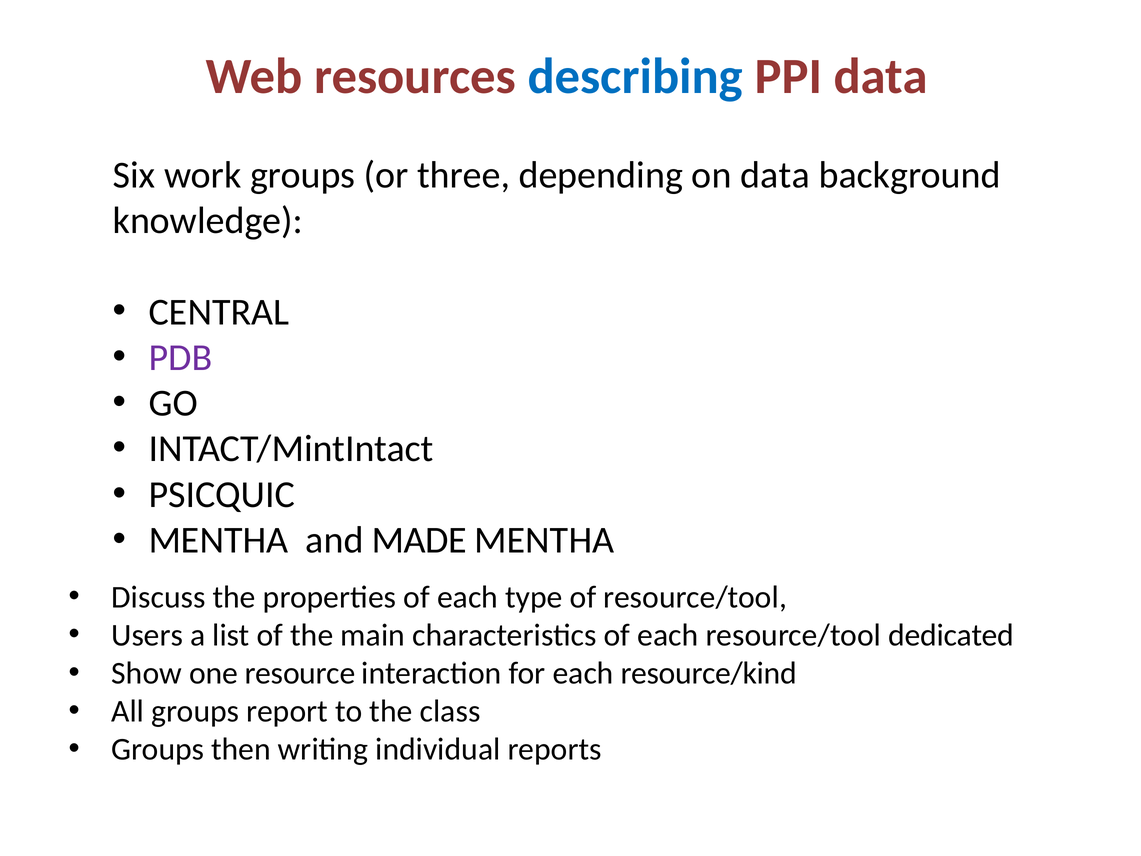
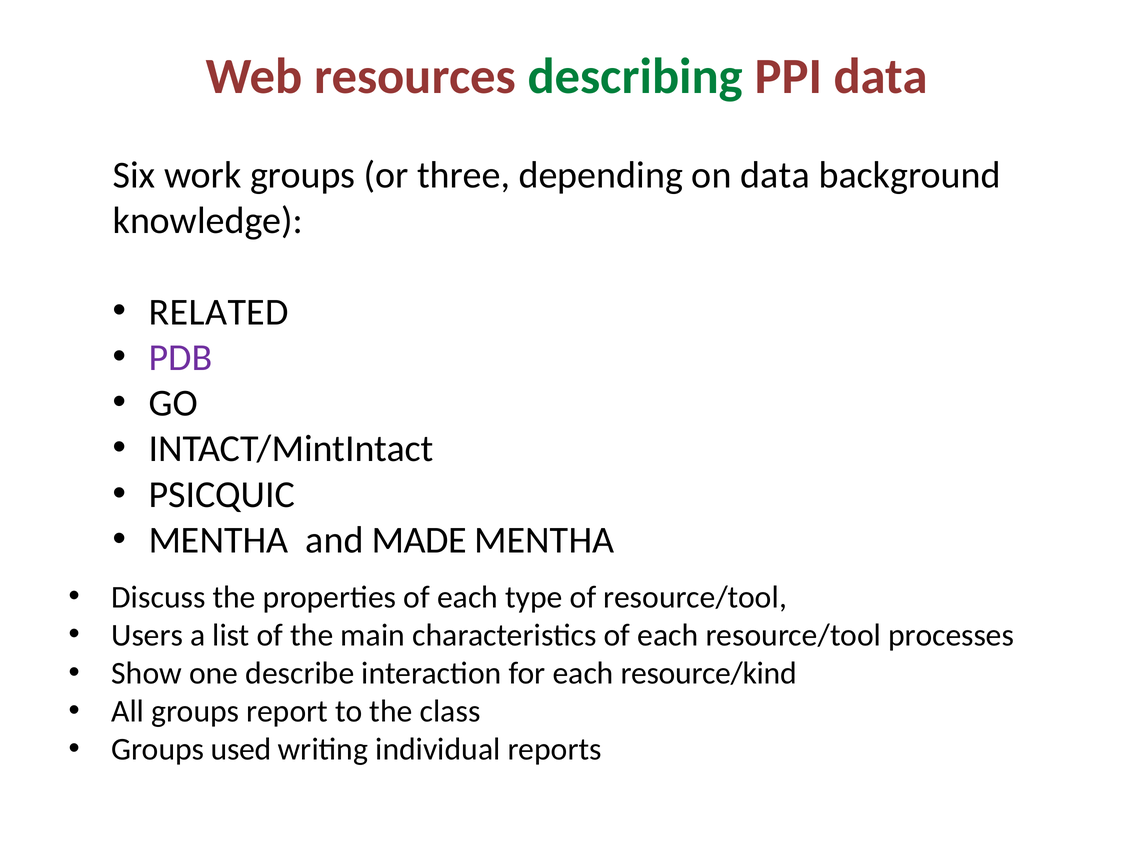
describing colour: blue -> green
CENTRAL: CENTRAL -> RELATED
dedicated: dedicated -> processes
resource: resource -> describe
then: then -> used
